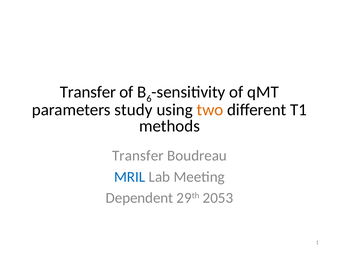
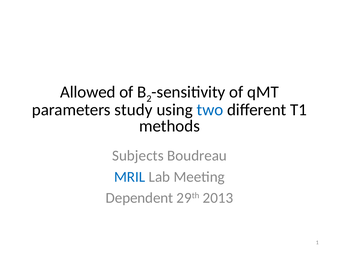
Transfer at (88, 92): Transfer -> Allowed
6: 6 -> 2
two colour: orange -> blue
Transfer at (138, 156): Transfer -> Subjects
2053: 2053 -> 2013
